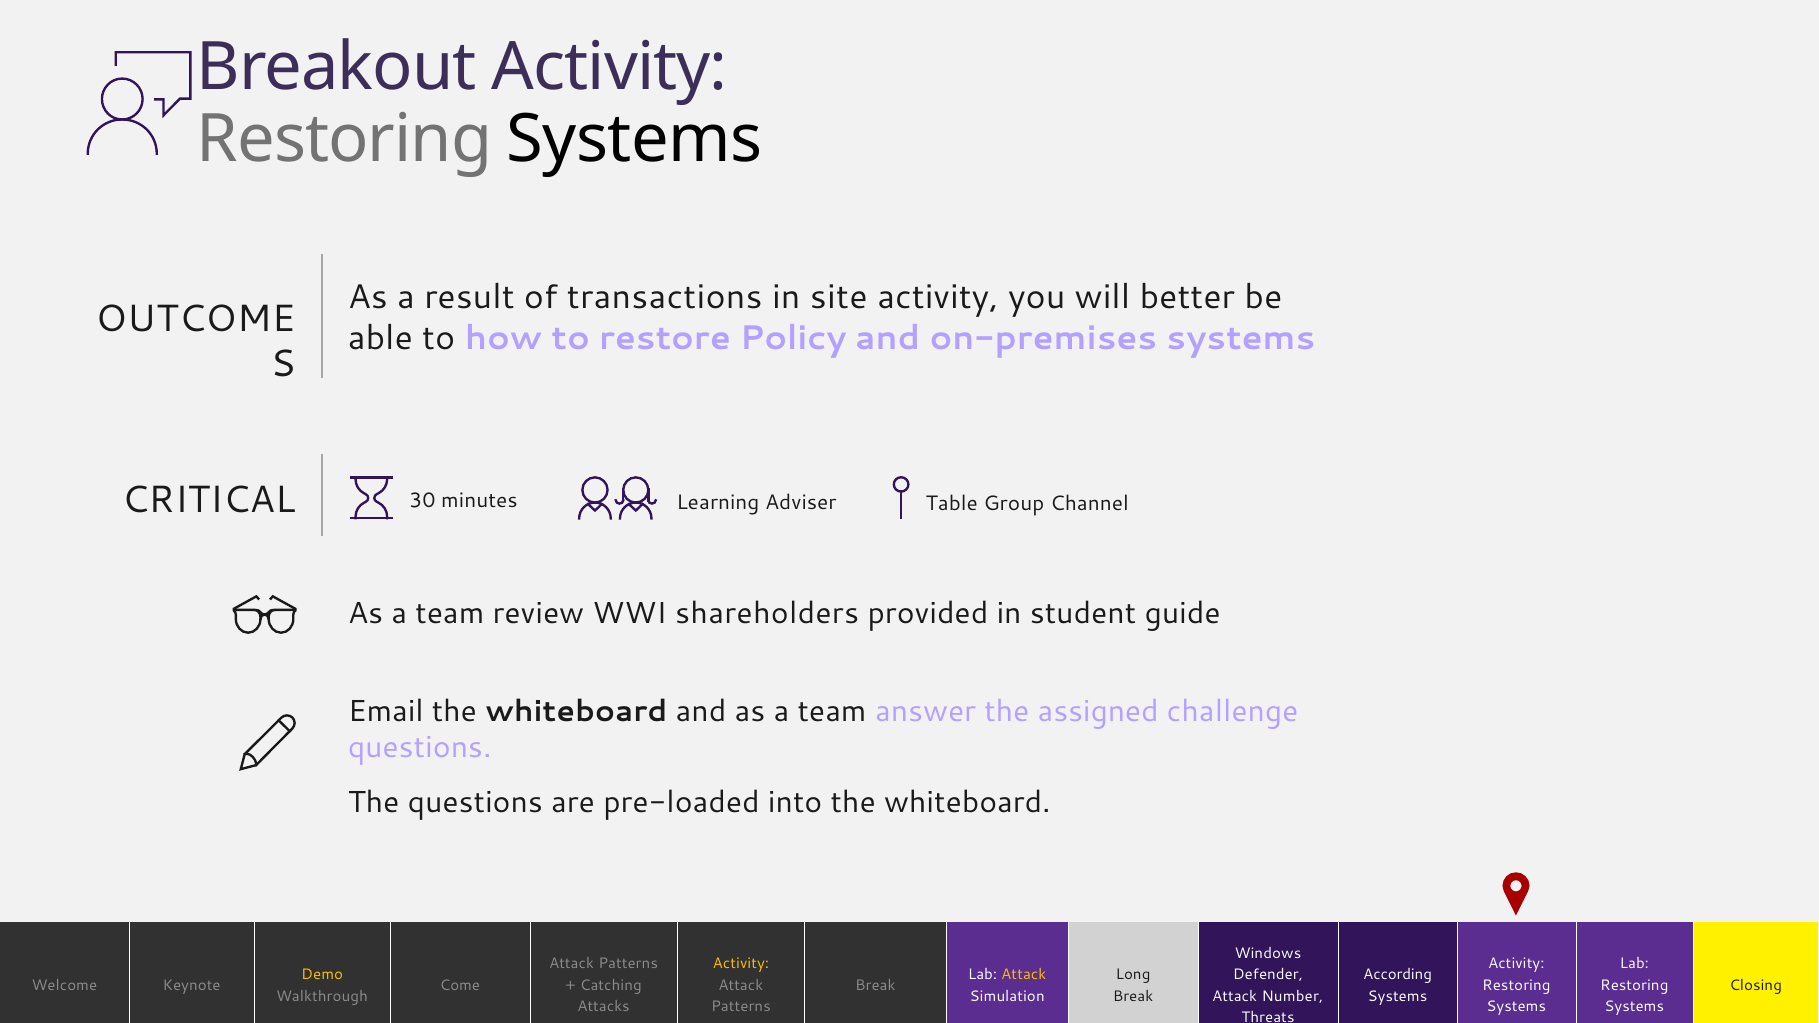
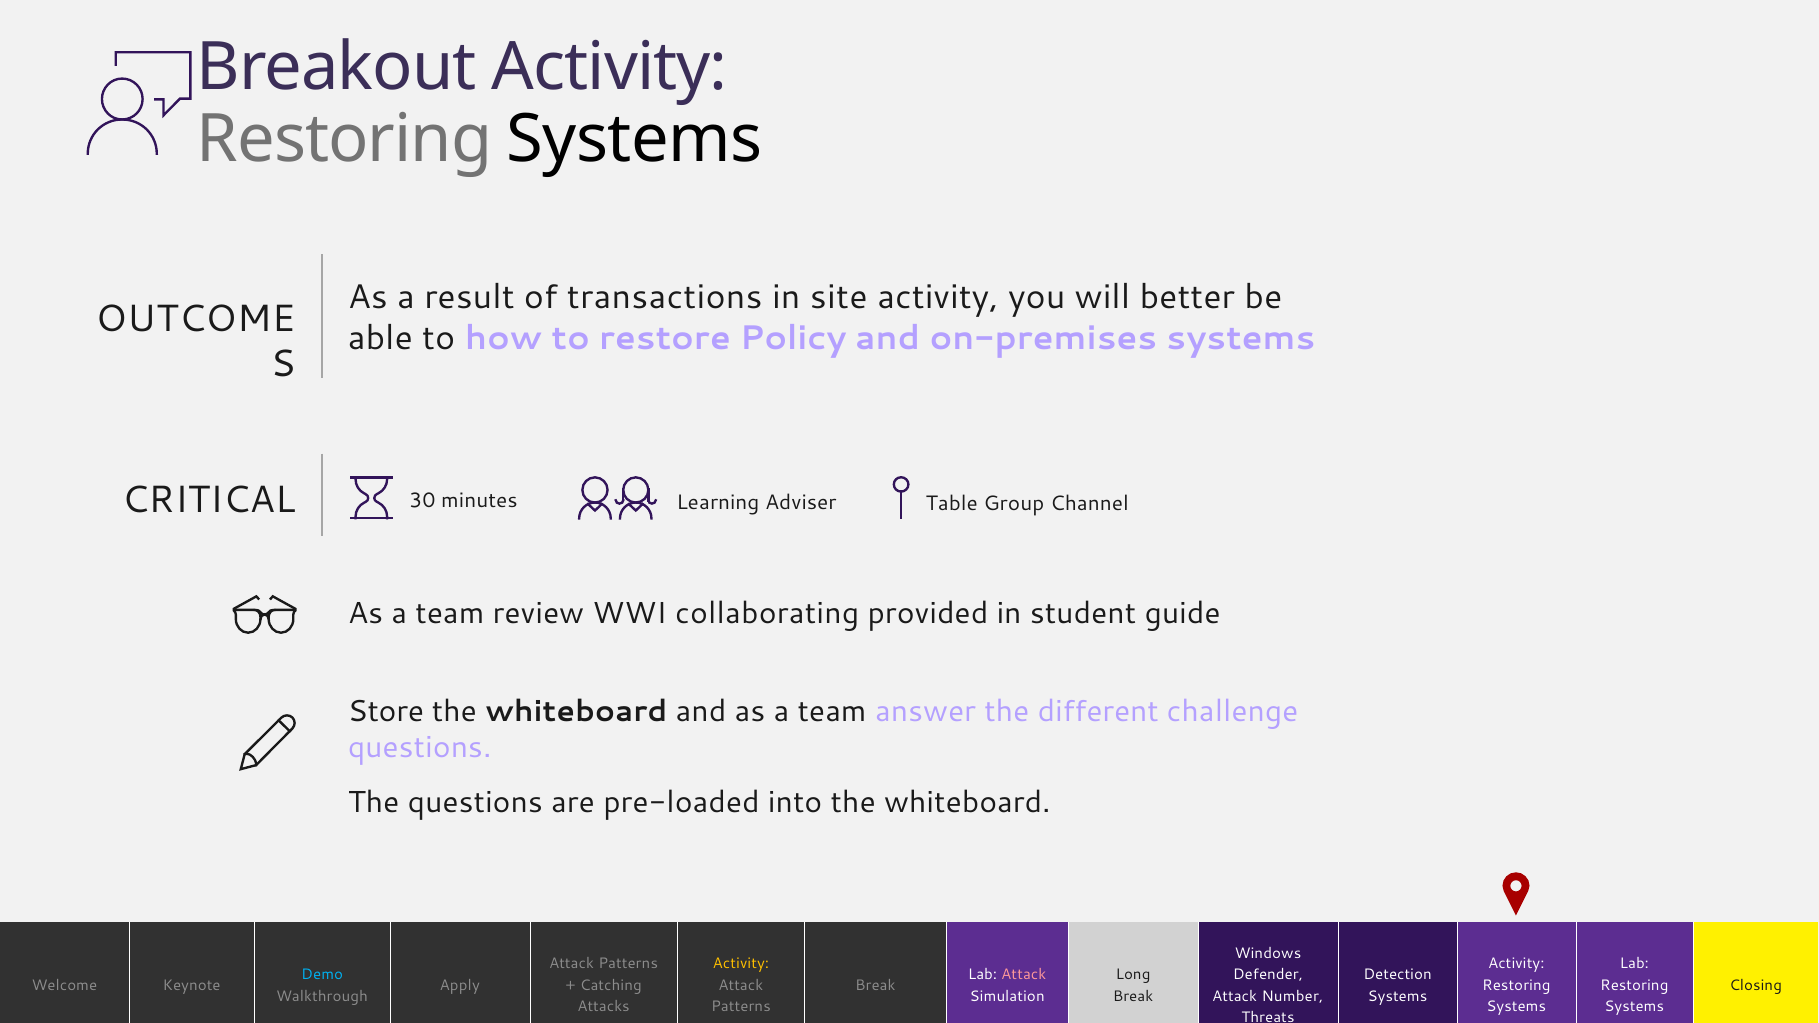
shareholders: shareholders -> collaborating
Email: Email -> Store
assigned: assigned -> different
Demo colour: yellow -> light blue
Attack at (1024, 975) colour: yellow -> pink
According: According -> Detection
Come: Come -> Apply
